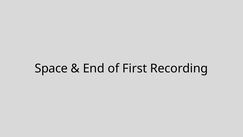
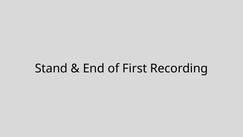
Space: Space -> Stand
